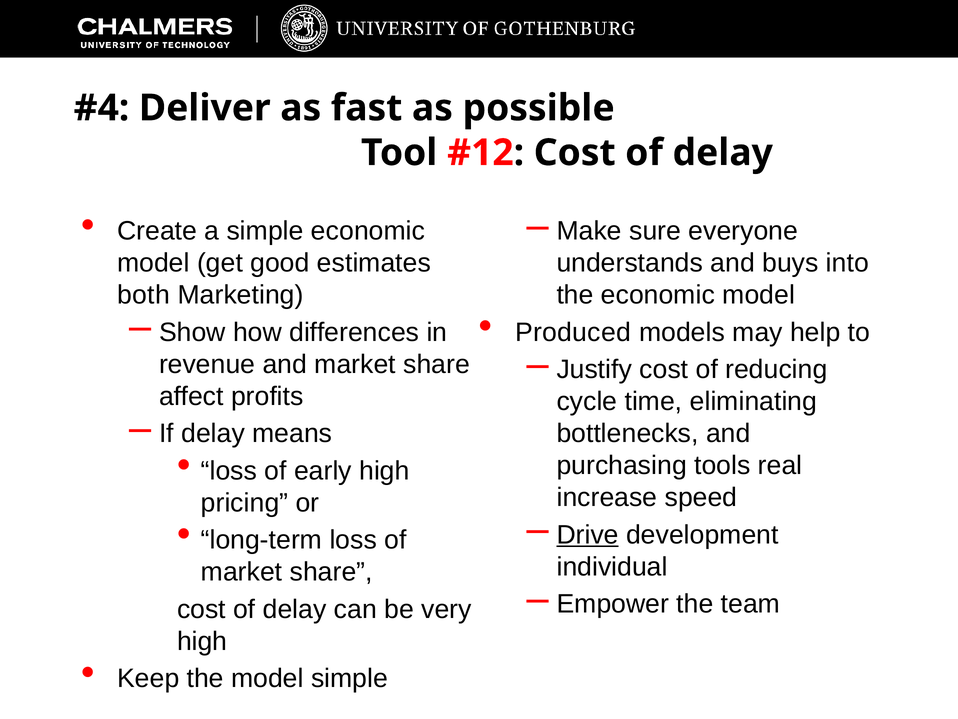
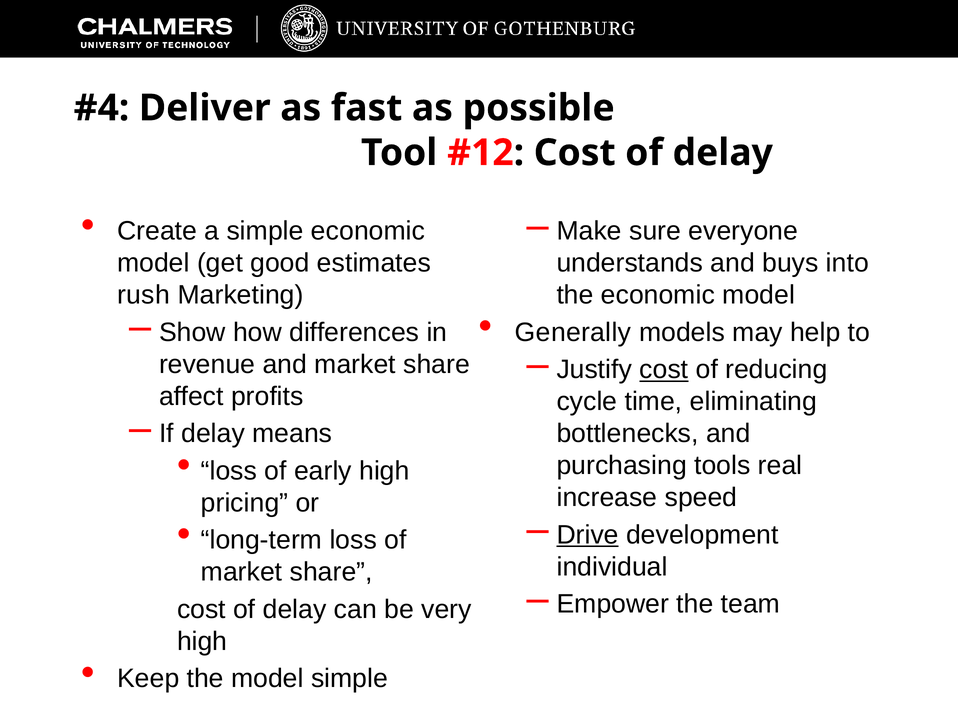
both: both -> rush
Produced: Produced -> Generally
cost at (664, 369) underline: none -> present
